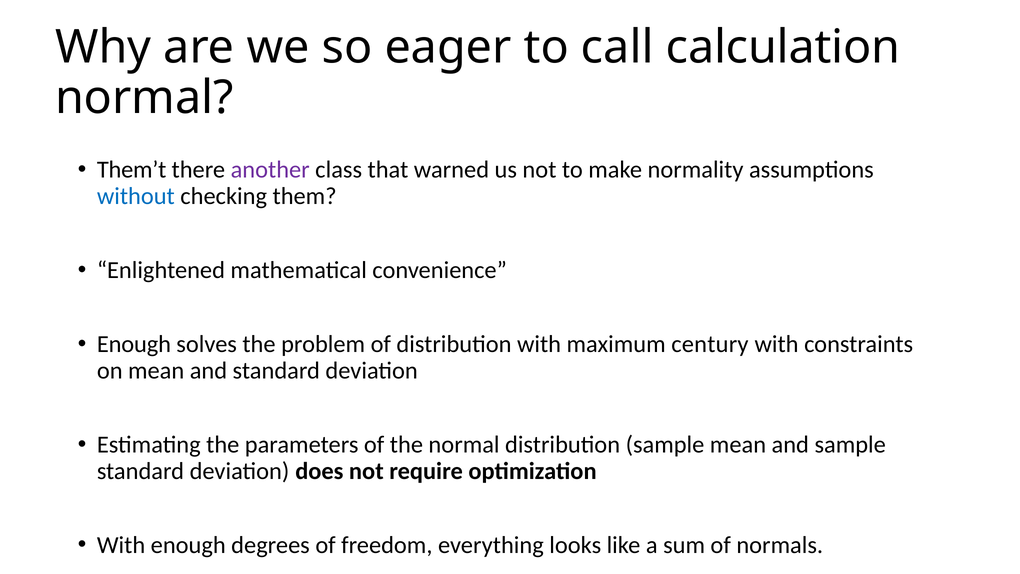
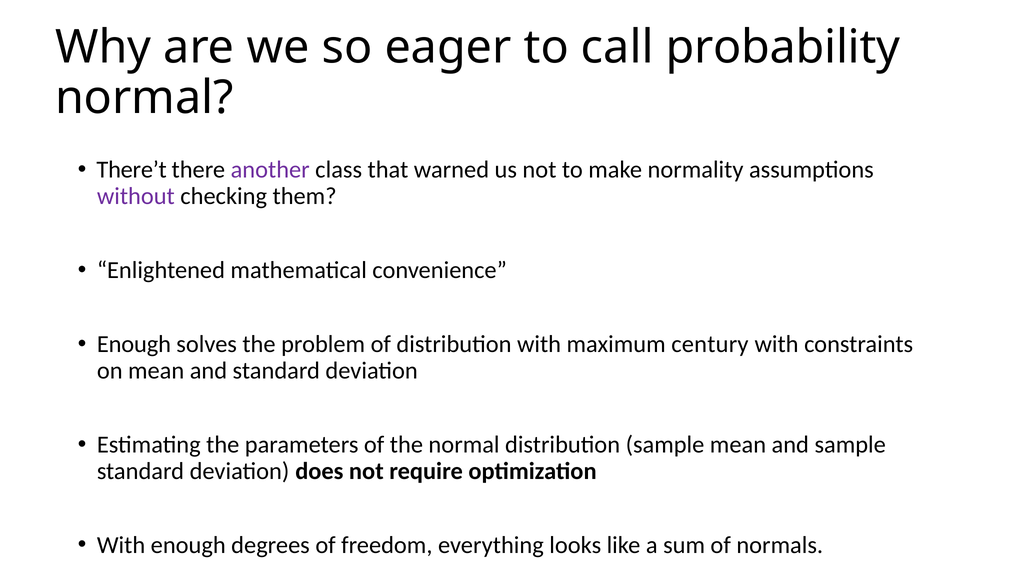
calculation: calculation -> probability
Them’t: Them’t -> There’t
without colour: blue -> purple
